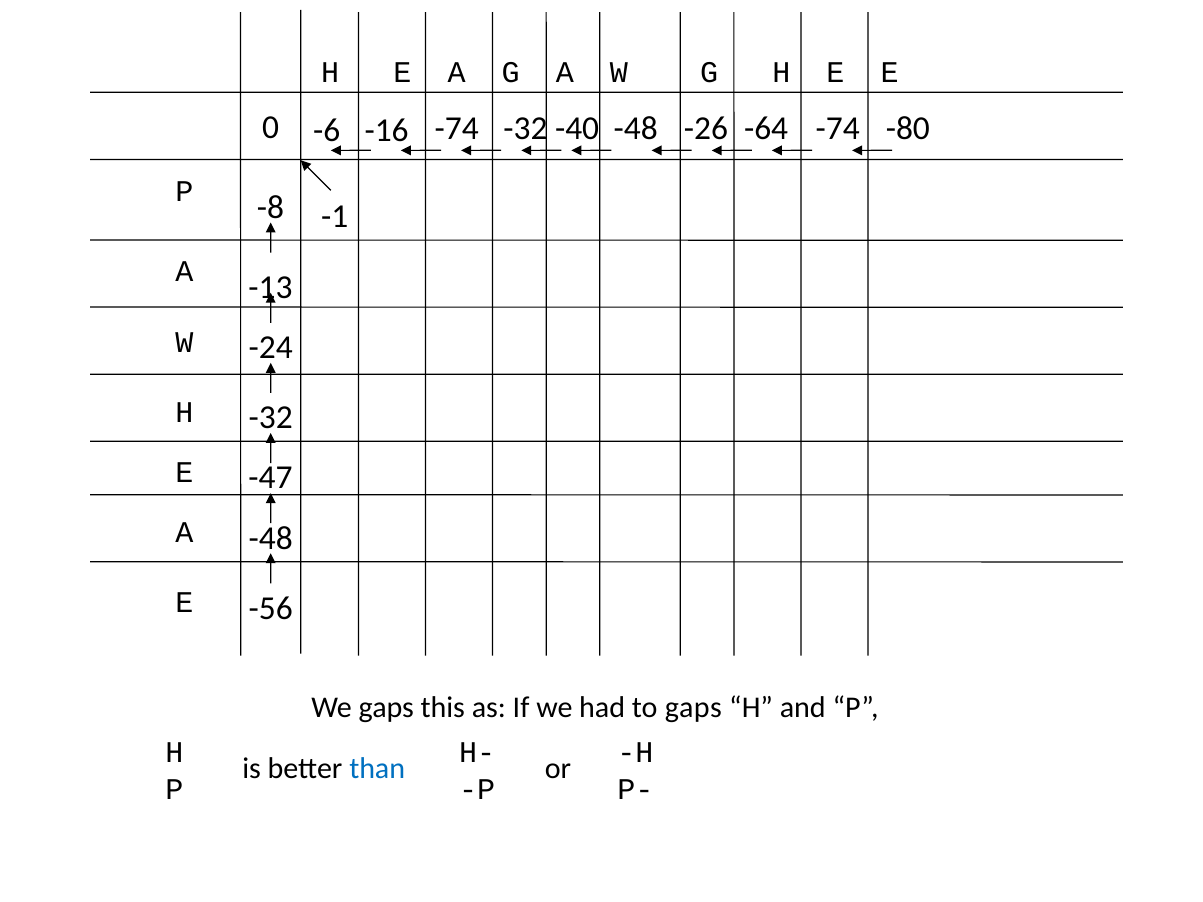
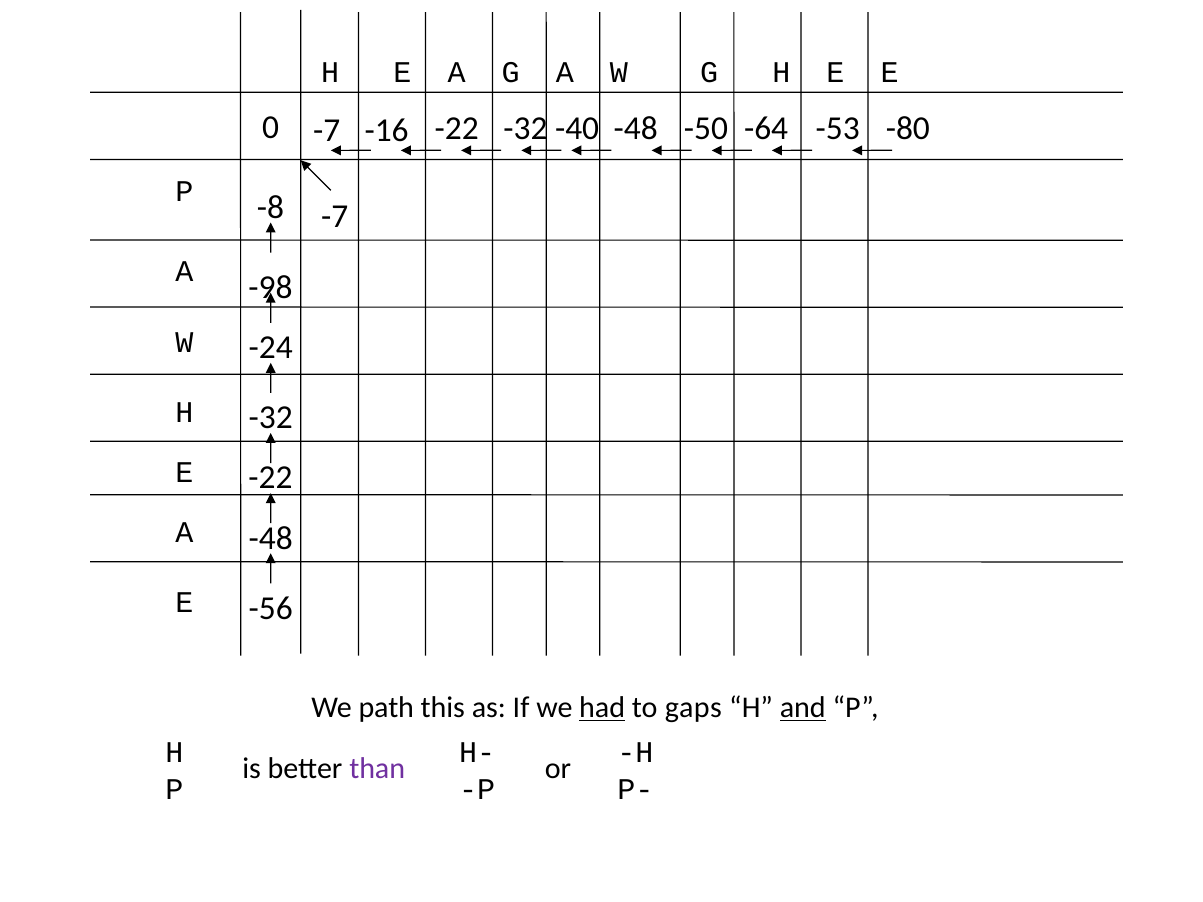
-6 at (327, 131): -6 -> -7
-16 -74: -74 -> -22
-26: -26 -> -50
-64 -74: -74 -> -53
-1 at (335, 217): -1 -> -7
-13: -13 -> -98
-47 at (270, 478): -47 -> -22
We gaps: gaps -> path
had underline: none -> present
and underline: none -> present
than colour: blue -> purple
